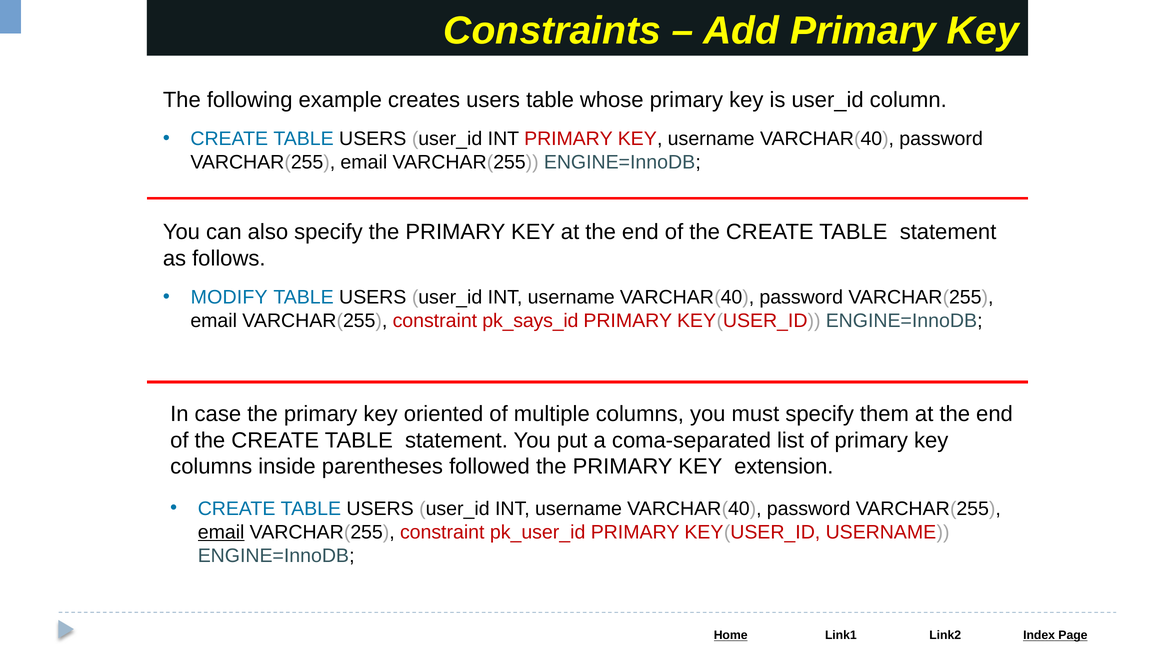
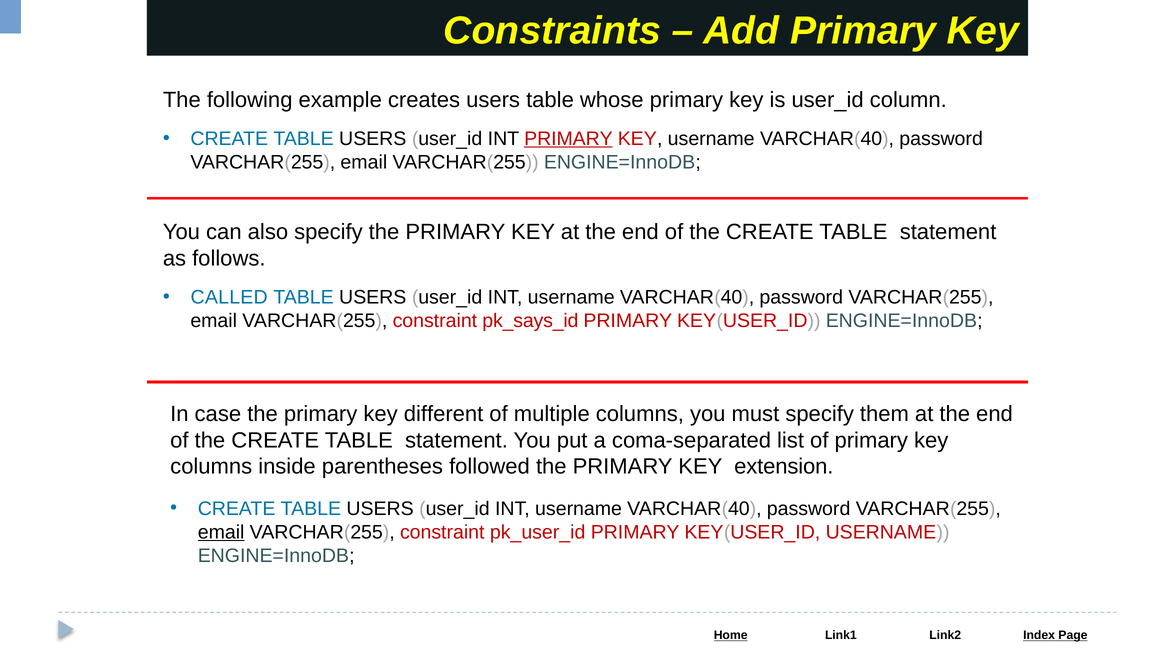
PRIMARY at (568, 139) underline: none -> present
MODIFY: MODIFY -> CALLED
oriented: oriented -> different
